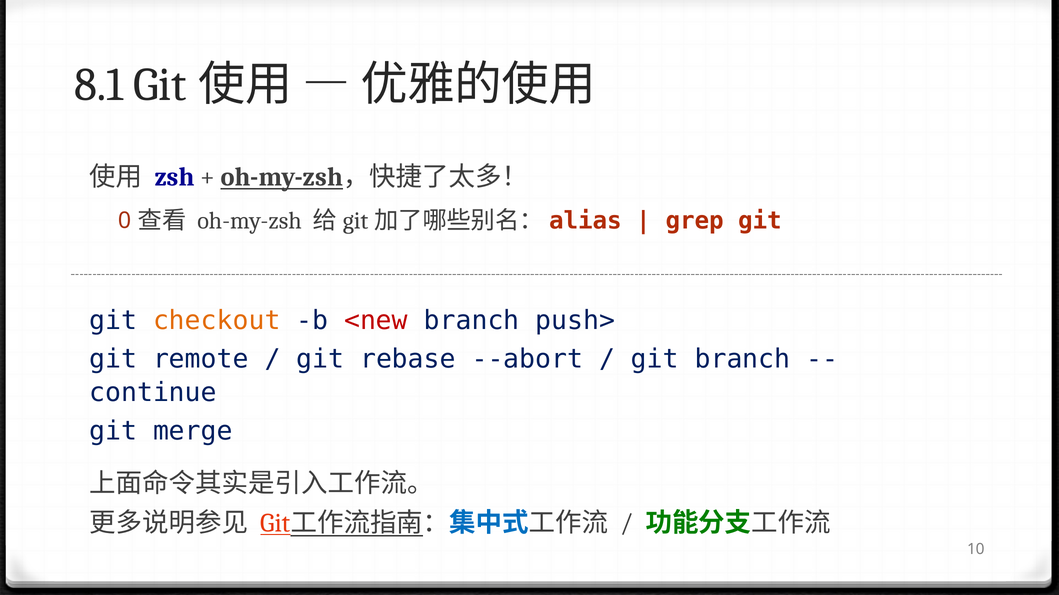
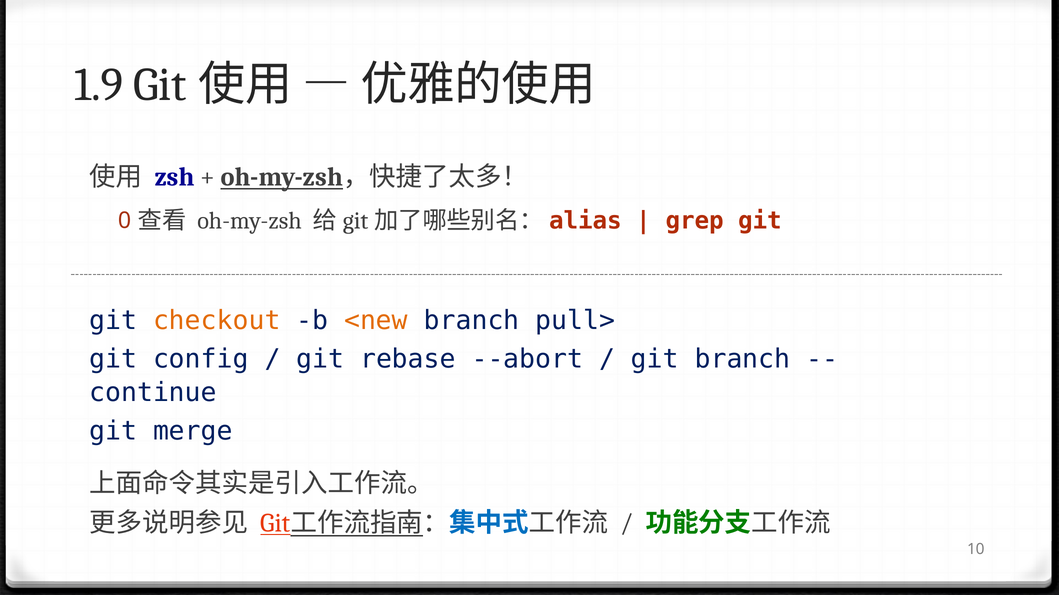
8.1: 8.1 -> 1.9
<new colour: red -> orange
push>: push> -> pull>
remote: remote -> config
